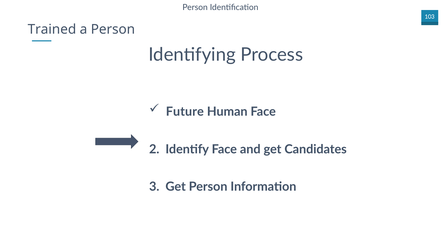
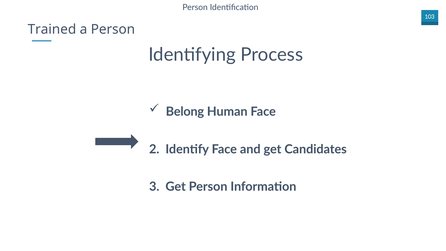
Future: Future -> Belong
